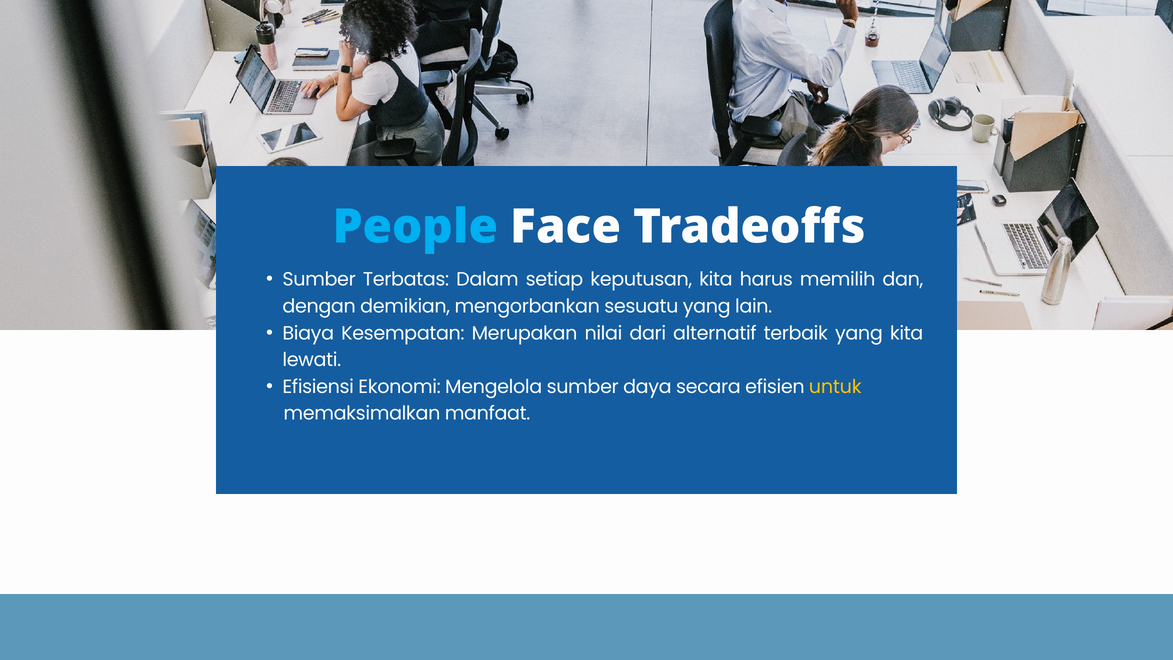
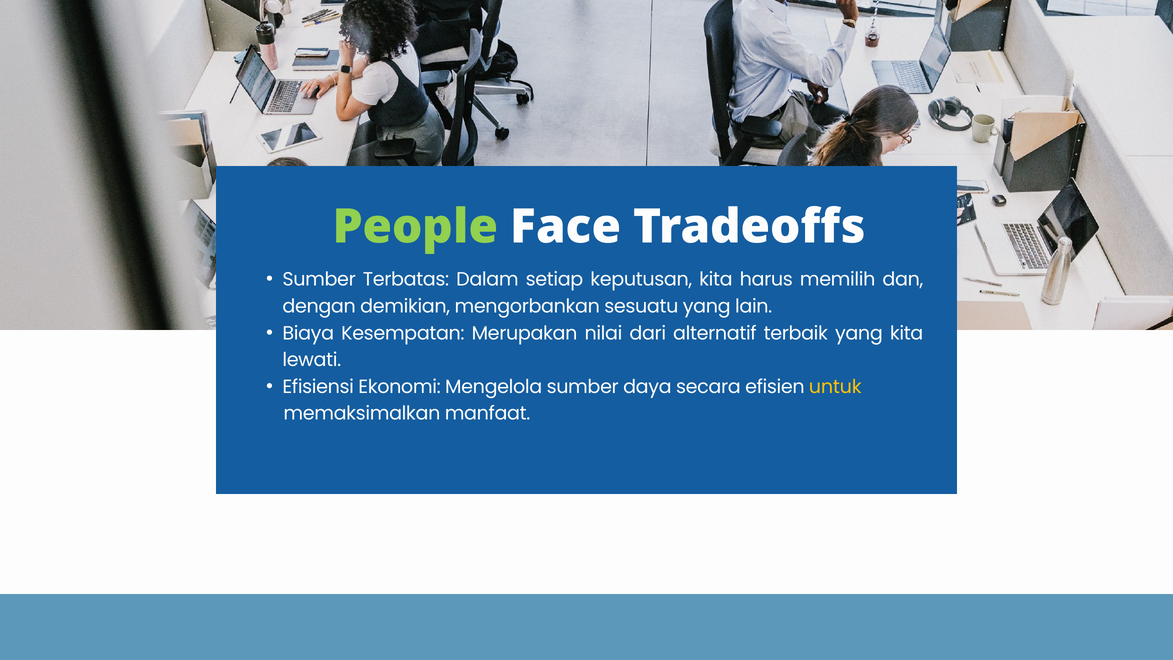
People colour: light blue -> light green
